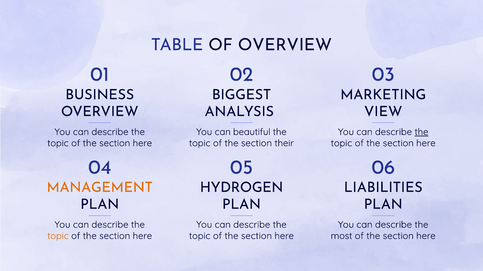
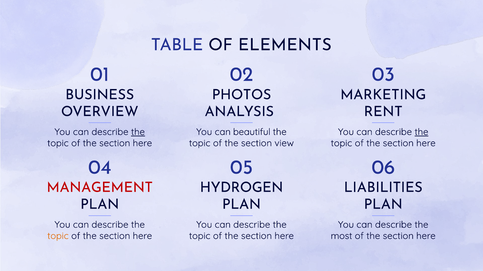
OF OVERVIEW: OVERVIEW -> ELEMENTS
BIGGEST: BIGGEST -> PHOTOS
VIEW: VIEW -> RENT
the at (138, 132) underline: none -> present
their: their -> view
MANAGEMENT colour: orange -> red
